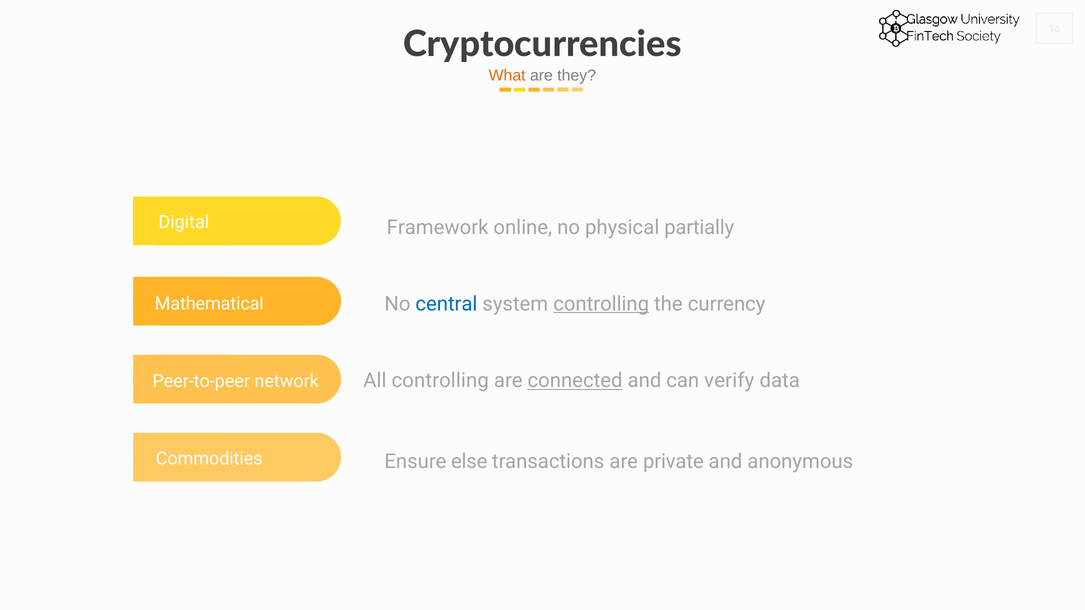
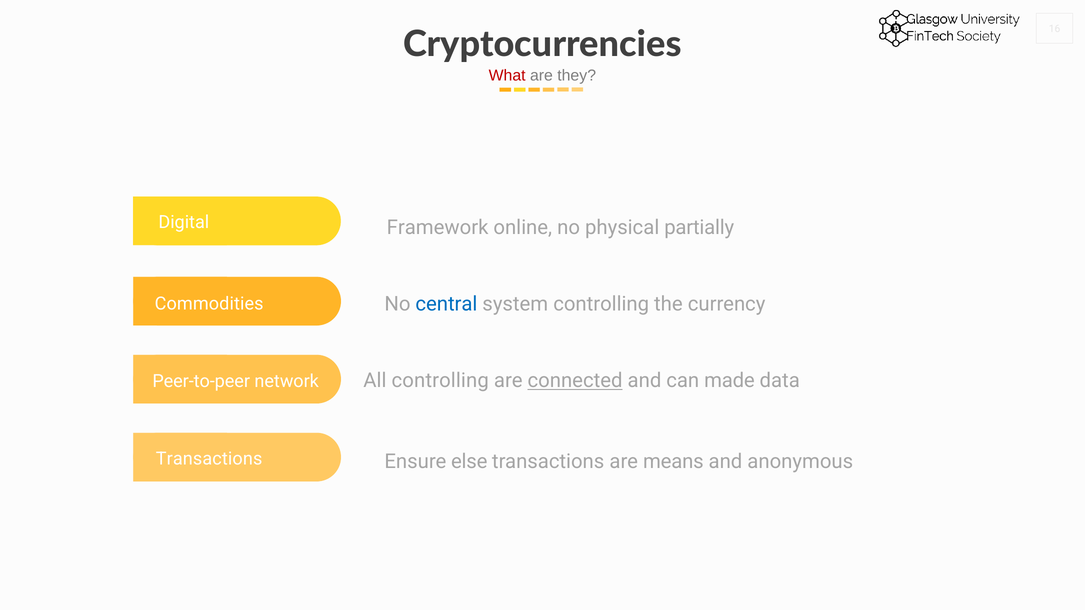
What colour: orange -> red
controlling at (601, 304) underline: present -> none
Mathematical: Mathematical -> Commodities
verify: verify -> made
Commodities at (209, 459): Commodities -> Transactions
private: private -> means
